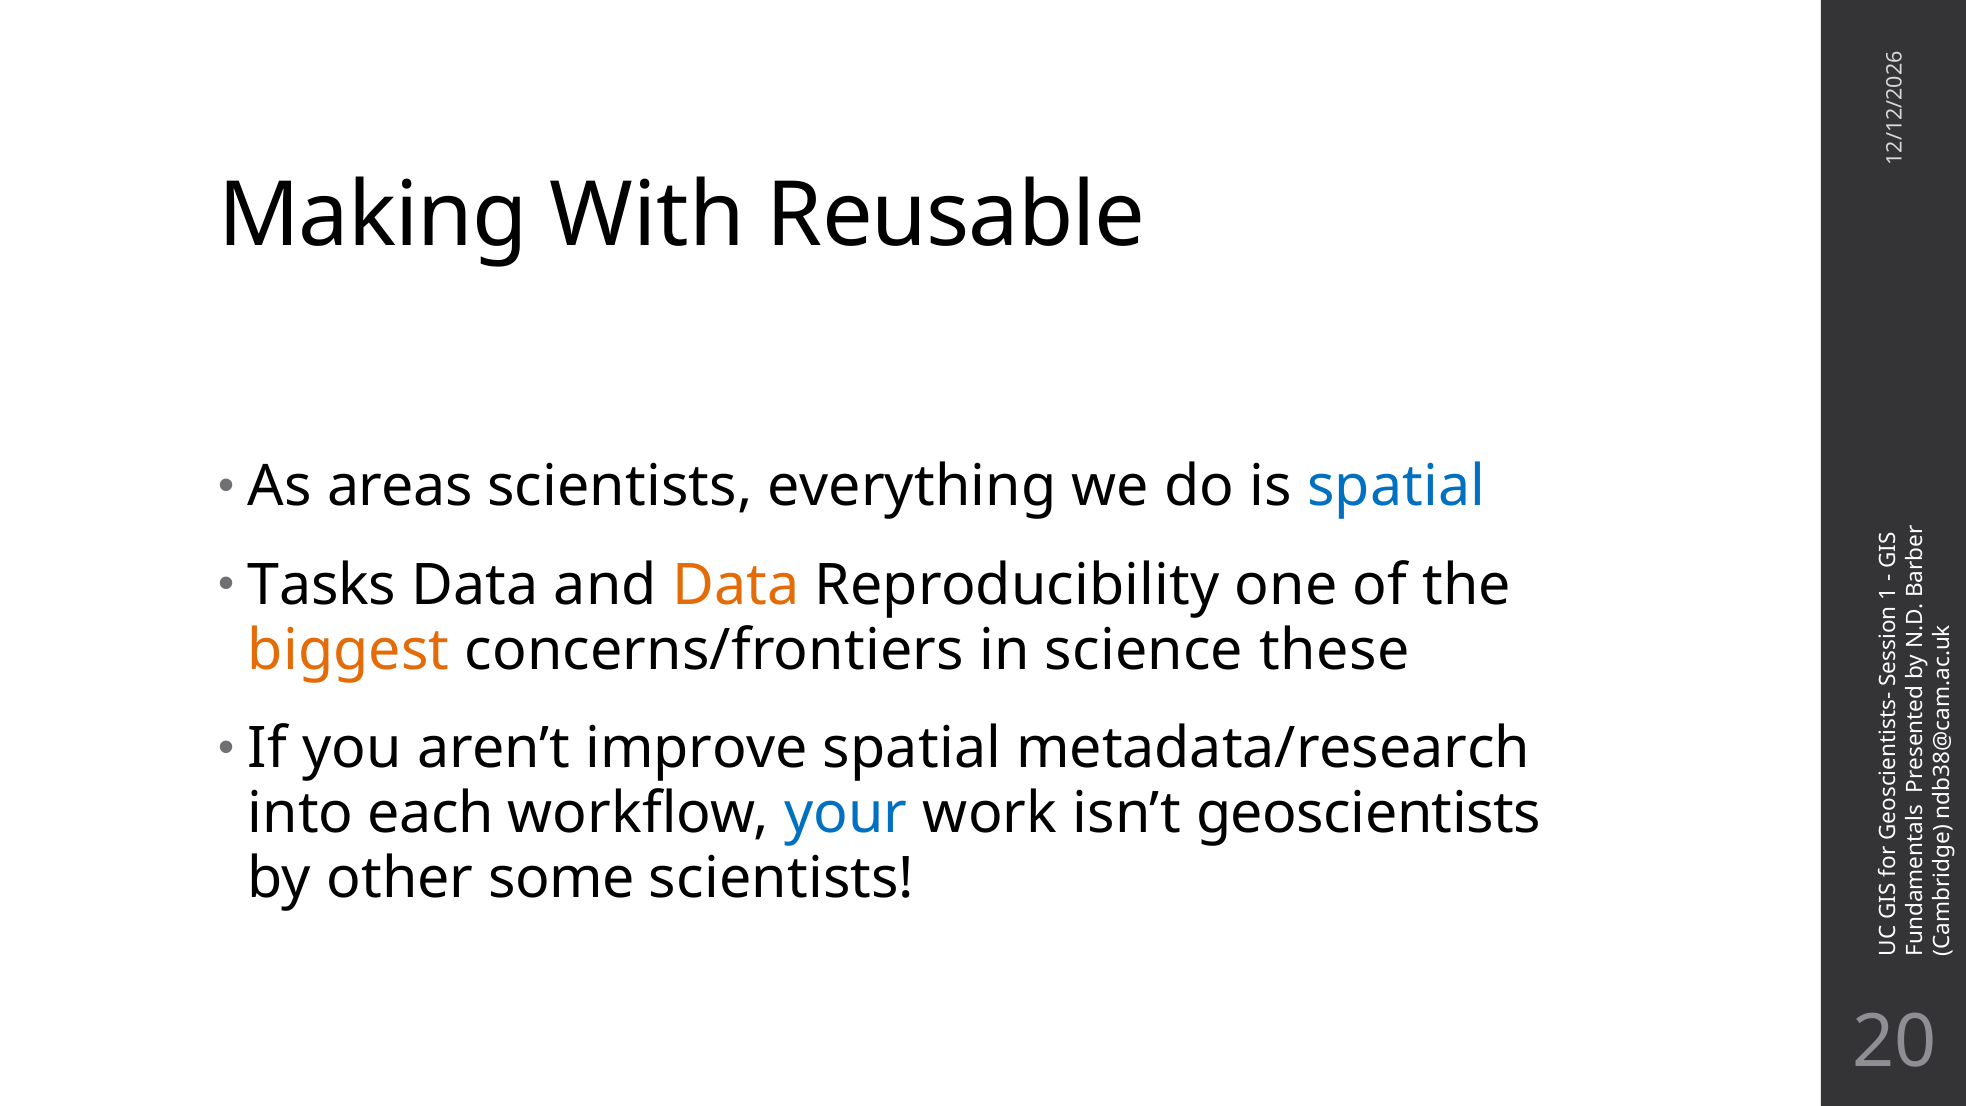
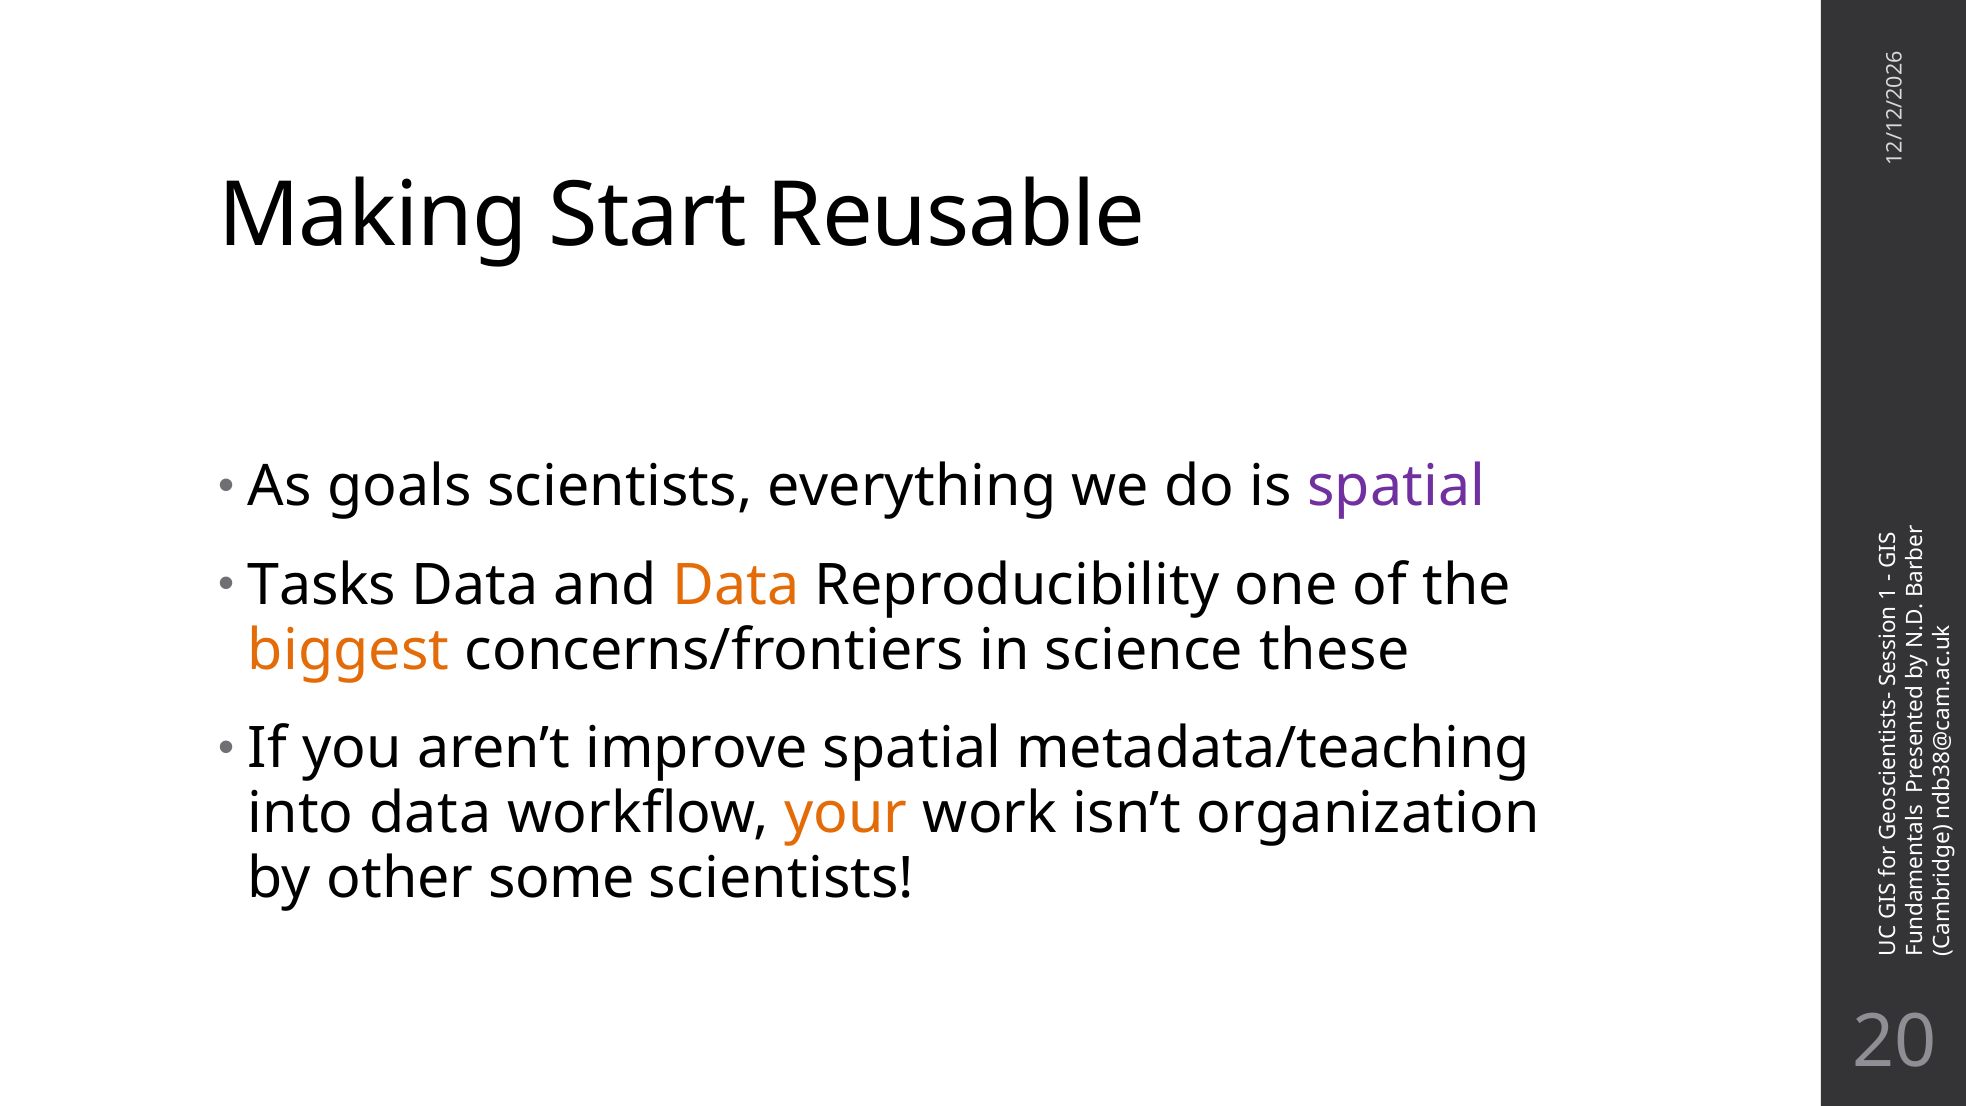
With: With -> Start
areas: areas -> goals
spatial at (1396, 487) colour: blue -> purple
metadata/research: metadata/research -> metadata/teaching
into each: each -> data
your colour: blue -> orange
geoscientists: geoscientists -> organization
